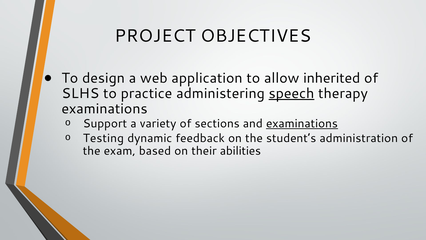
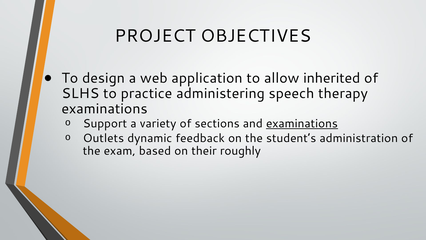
speech underline: present -> none
Testing: Testing -> Outlets
abilities: abilities -> roughly
